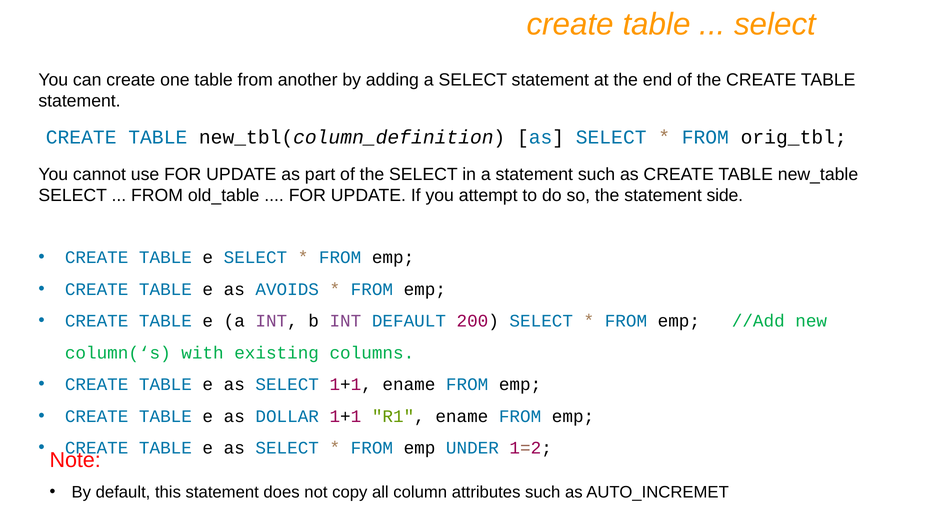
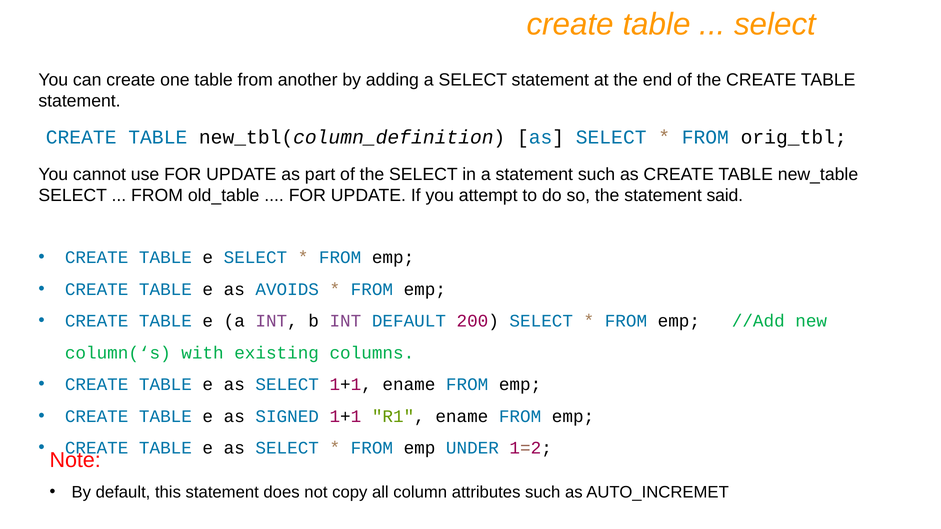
side: side -> said
DOLLAR: DOLLAR -> SIGNED
